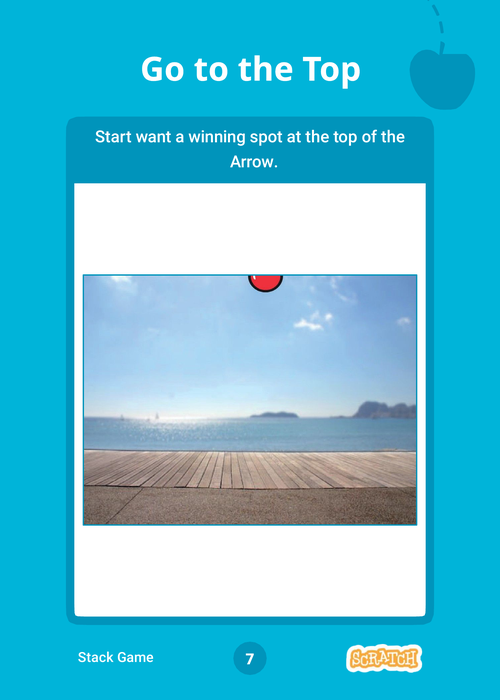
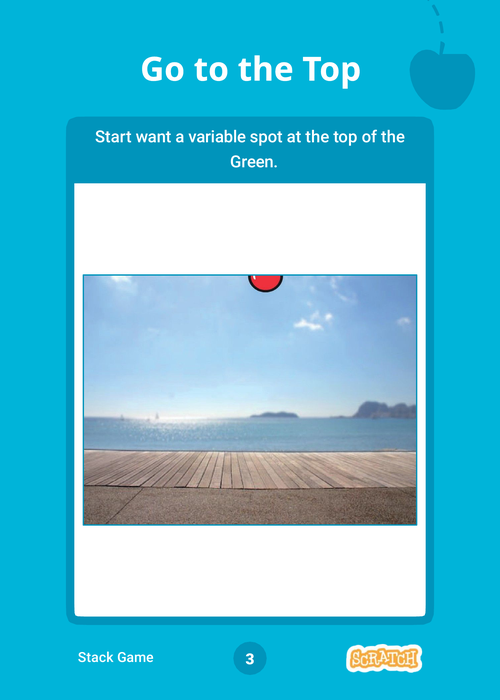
winning: winning -> variable
Arrow: Arrow -> Green
7: 7 -> 3
